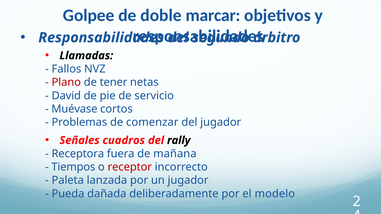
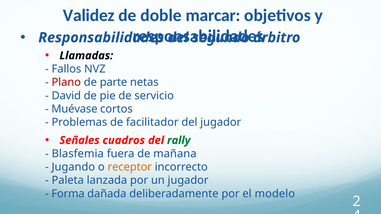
Golpee: Golpee -> Validez
tener: tener -> parte
comenzar: comenzar -> facilitador
rally colour: black -> green
Receptora: Receptora -> Blasfemia
Tiempos: Tiempos -> Jugando
receptor colour: red -> orange
Pueda: Pueda -> Forma
